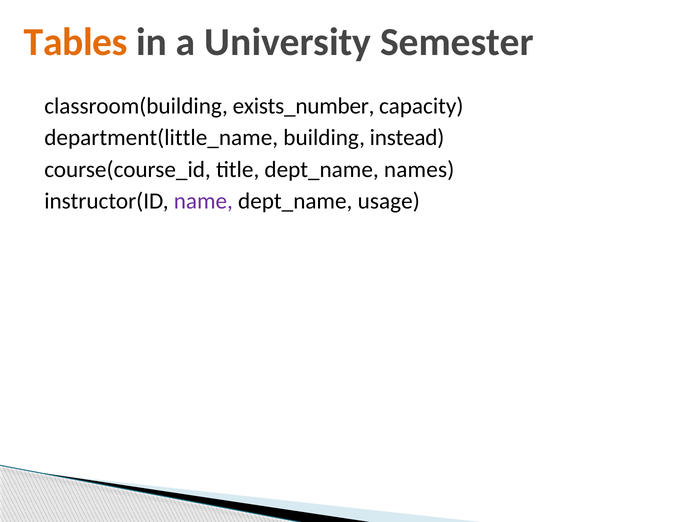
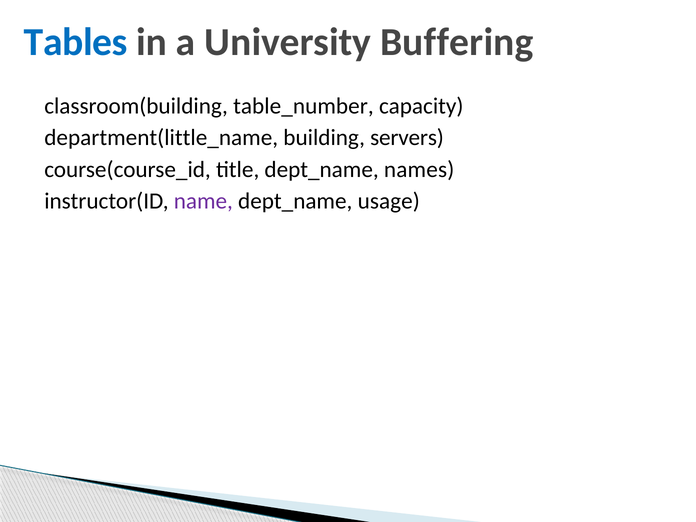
Tables colour: orange -> blue
Semester: Semester -> Buffering
exists_number: exists_number -> table_number
instead: instead -> servers
